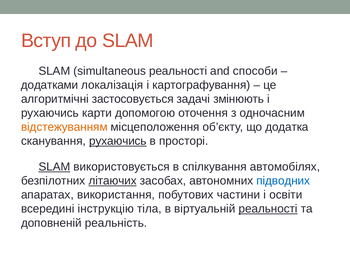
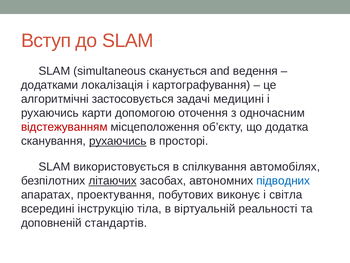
simultaneous реальності: реальності -> сканується
способи: способи -> ведення
змінюють: змінюють -> медицині
відстежуванням colour: orange -> red
SLAM at (54, 166) underline: present -> none
використання: використання -> проектування
частини: частини -> виконує
освіти: освіти -> світла
реальності at (268, 208) underline: present -> none
реальність: реальність -> стандартів
